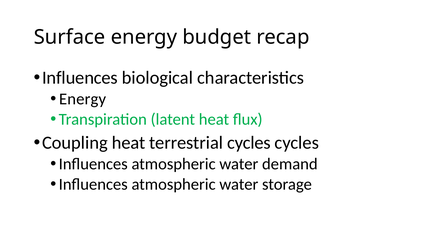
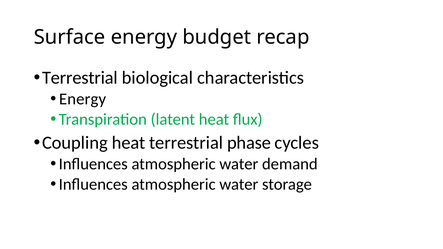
Influences at (80, 78): Influences -> Terrestrial
terrestrial cycles: cycles -> phase
